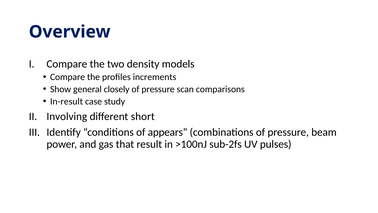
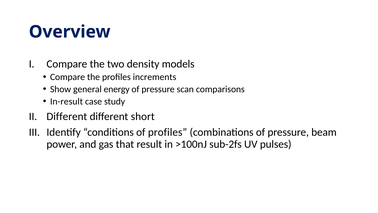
closely: closely -> energy
Involving at (67, 116): Involving -> Different
of appears: appears -> profiles
